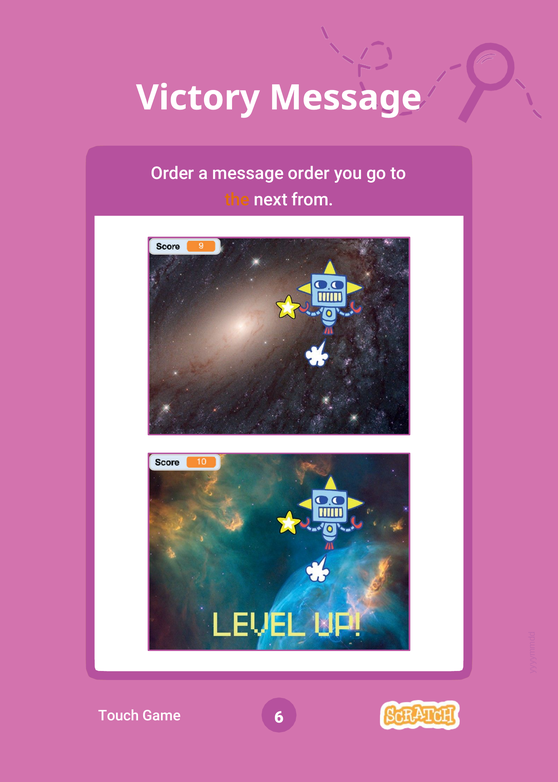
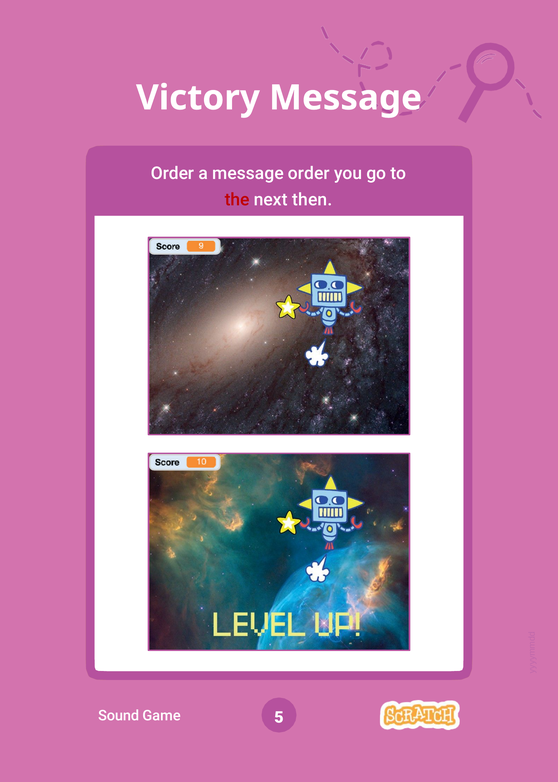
the colour: orange -> red
from: from -> then
Touch: Touch -> Sound
6: 6 -> 5
